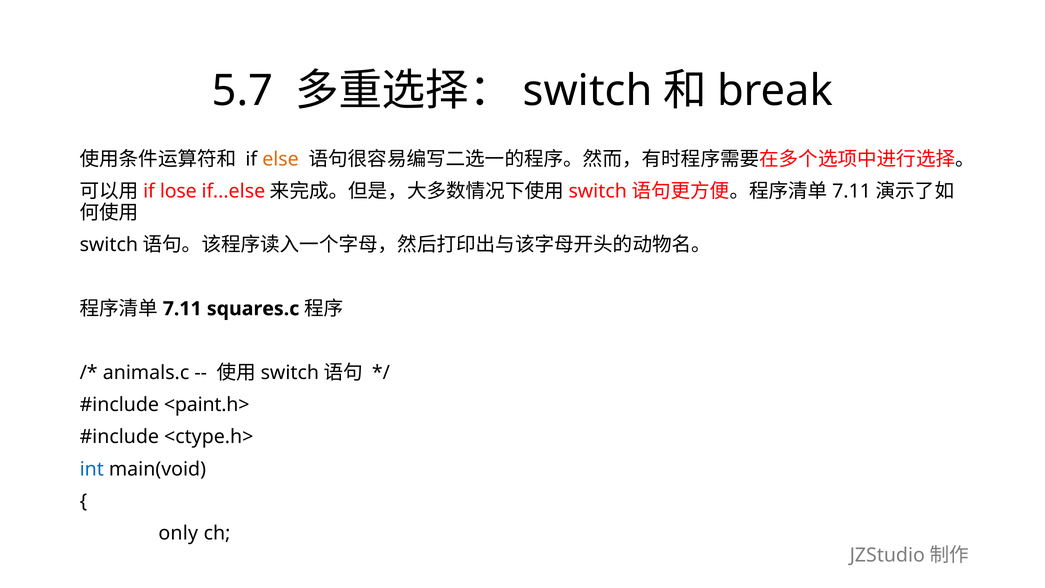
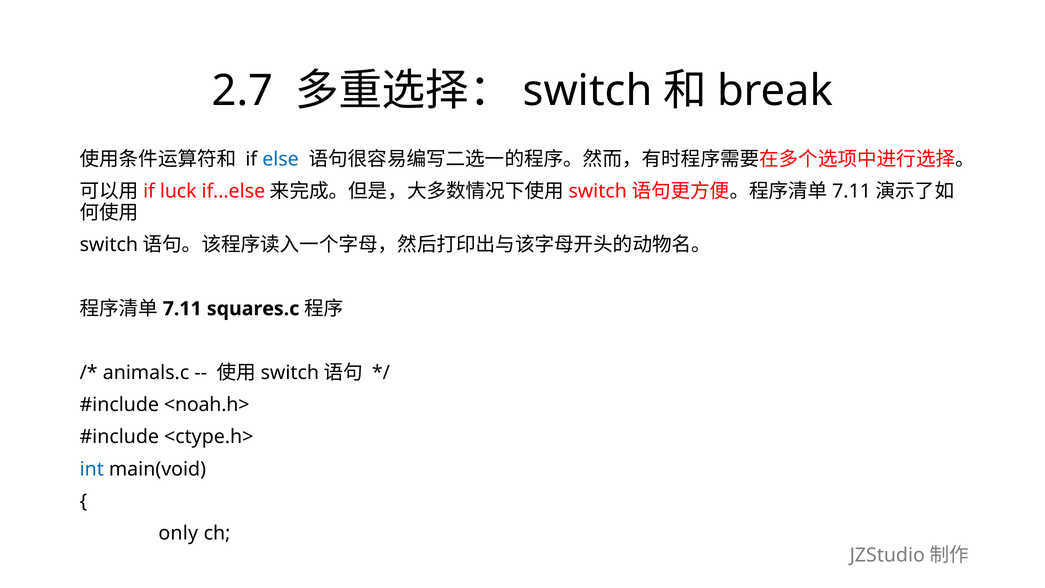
5.7: 5.7 -> 2.7
else colour: orange -> blue
lose: lose -> luck
<paint.h>: <paint.h> -> <noah.h>
